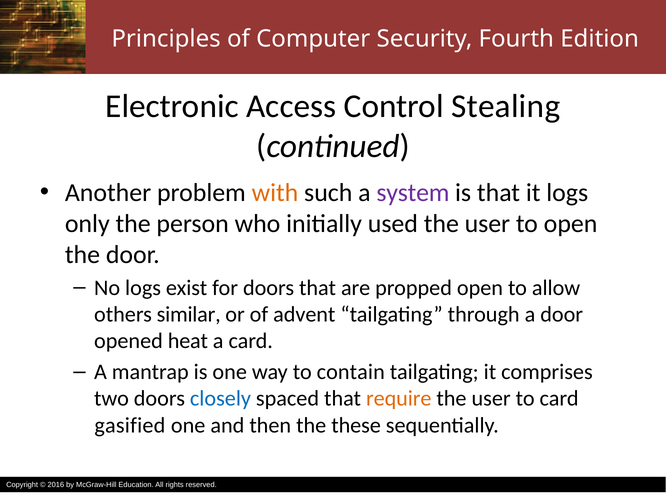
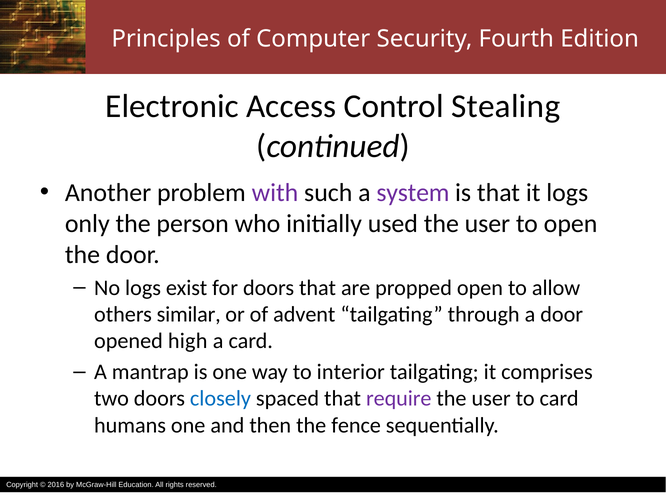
with colour: orange -> purple
heat: heat -> high
contain: contain -> interior
require colour: orange -> purple
gasified: gasified -> humans
these: these -> fence
